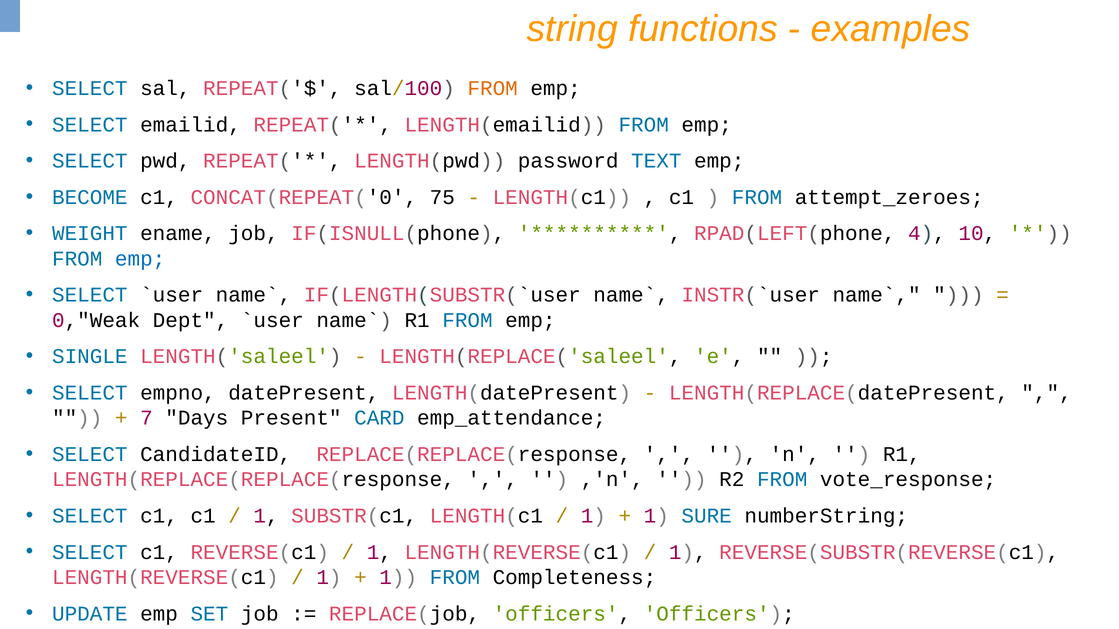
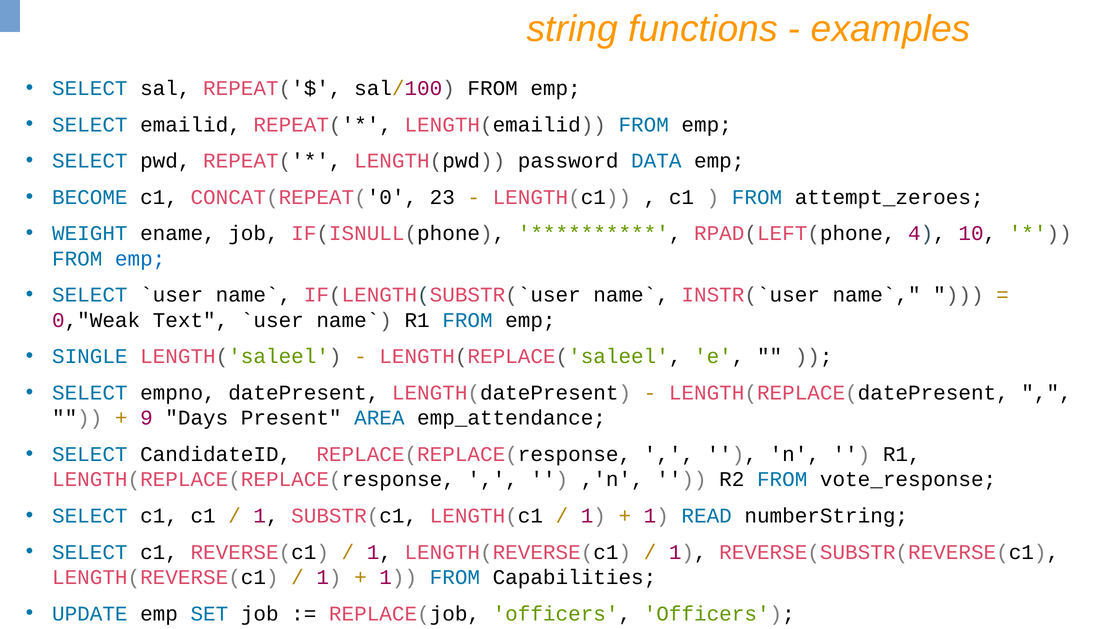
FROM at (493, 88) colour: orange -> black
TEXT: TEXT -> DATA
75: 75 -> 23
Dept: Dept -> Text
7: 7 -> 9
CARD: CARD -> AREA
SURE: SURE -> READ
Completeness: Completeness -> Capabilities
